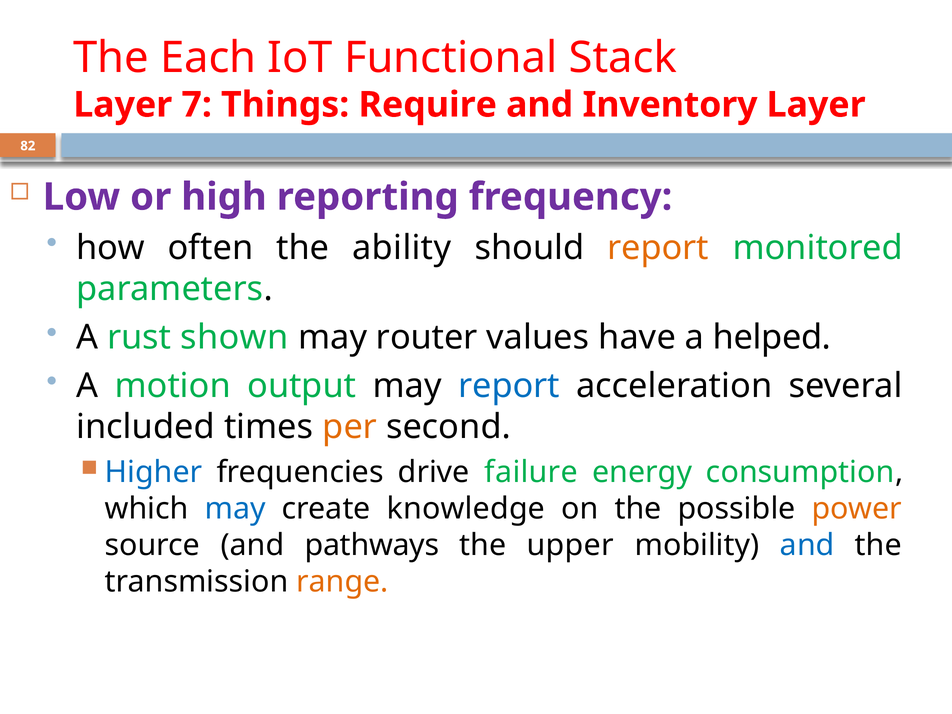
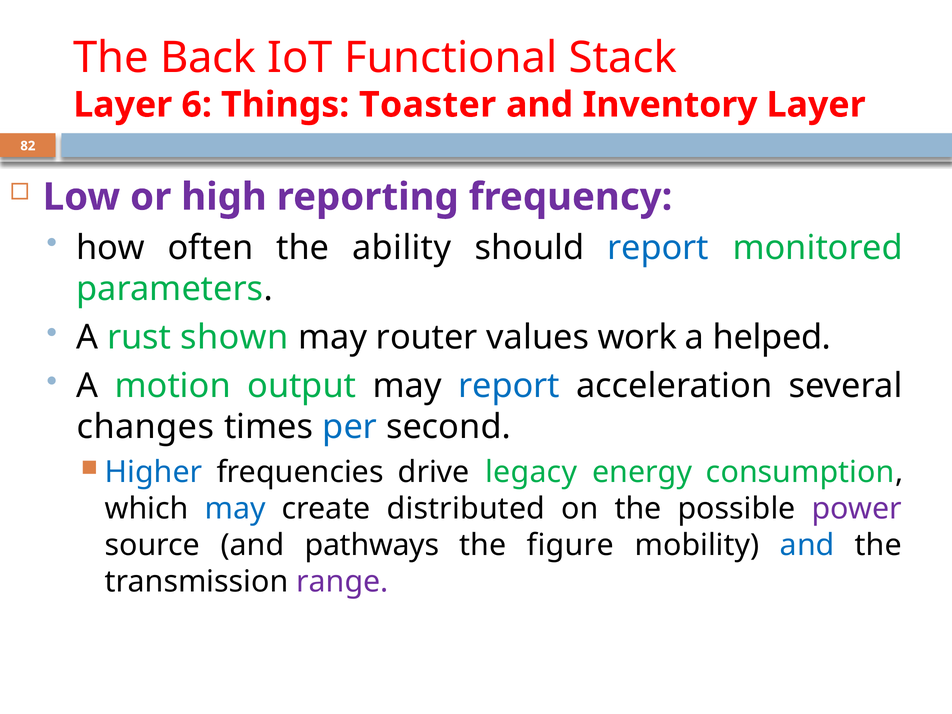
Each: Each -> Back
7: 7 -> 6
Require: Require -> Toaster
report at (658, 248) colour: orange -> blue
have: have -> work
included: included -> changes
per colour: orange -> blue
failure: failure -> legacy
knowledge: knowledge -> distributed
power colour: orange -> purple
upper: upper -> figure
range colour: orange -> purple
